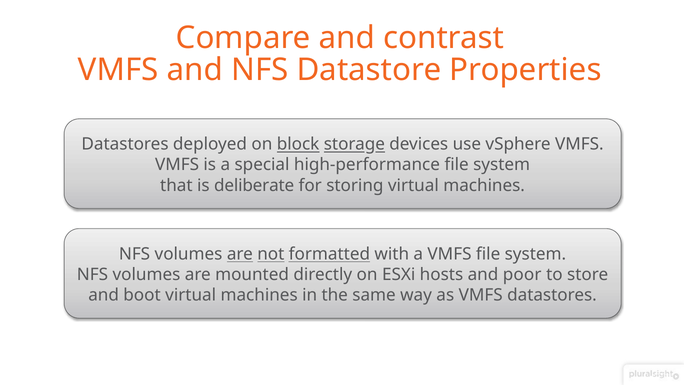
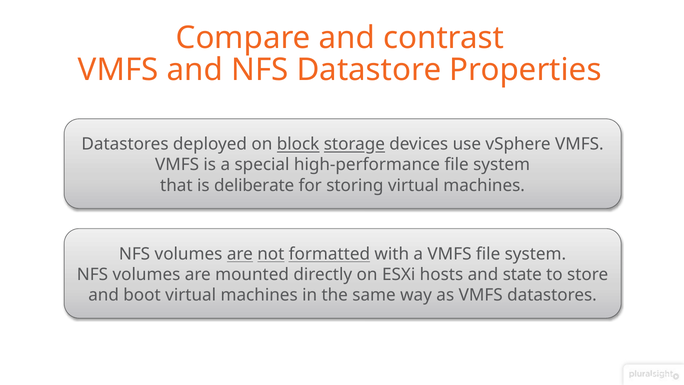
poor: poor -> state
